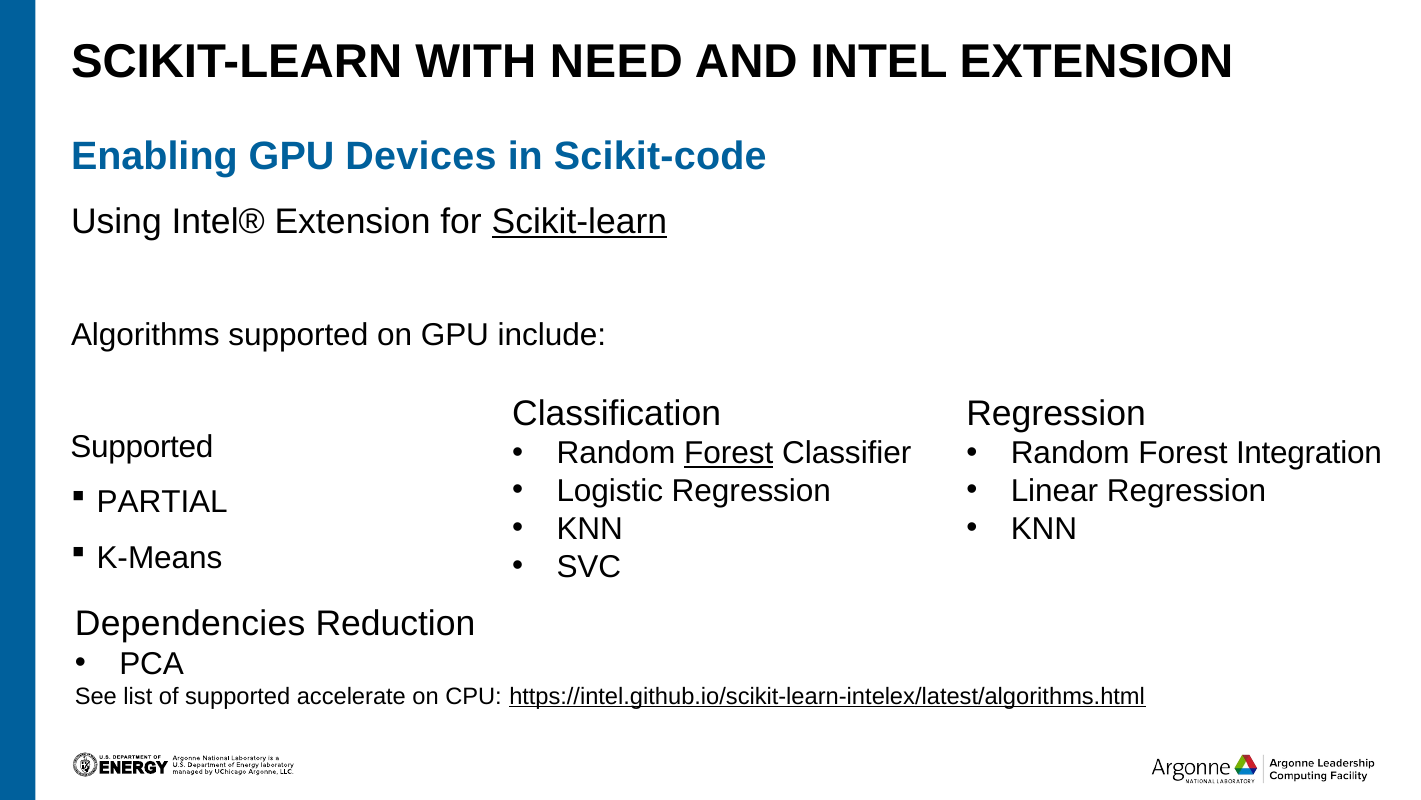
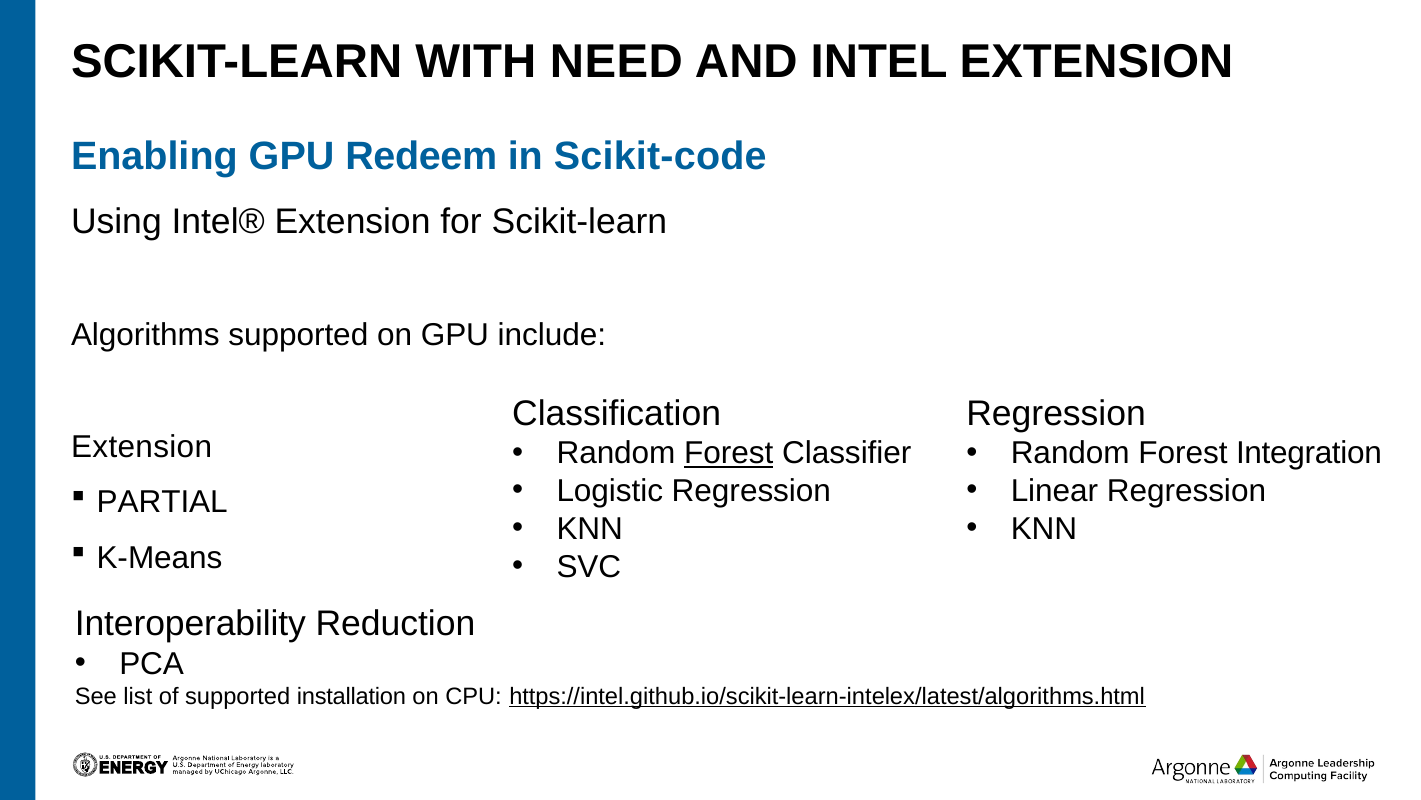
Devices: Devices -> Redeem
Scikit-learn at (579, 222) underline: present -> none
Supported at (142, 446): Supported -> Extension
Dependencies: Dependencies -> Interoperability
accelerate: accelerate -> installation
